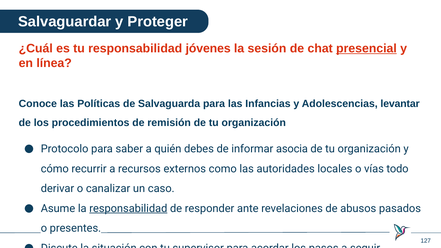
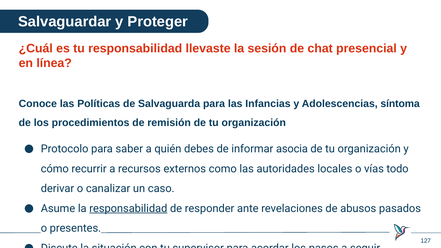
jóvenes: jóvenes -> llevaste
presencial underline: present -> none
levantar: levantar -> síntoma
